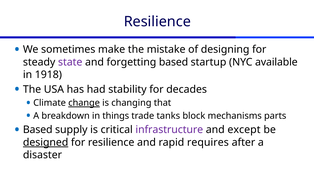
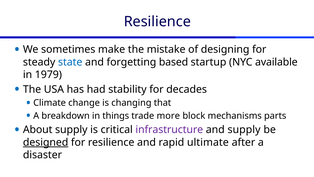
state colour: purple -> blue
1918: 1918 -> 1979
change underline: present -> none
tanks: tanks -> more
Based at (38, 130): Based -> About
and except: except -> supply
requires: requires -> ultimate
